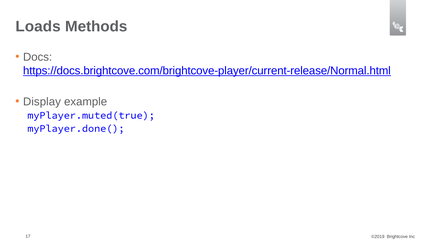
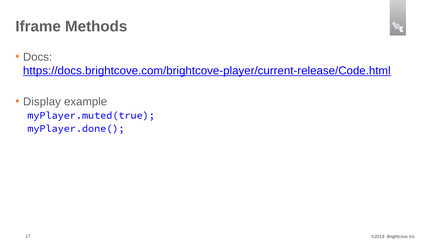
Loads: Loads -> Iframe
https://docs.brightcove.com/brightcove-player/current-release/Normal.html: https://docs.brightcove.com/brightcove-player/current-release/Normal.html -> https://docs.brightcove.com/brightcove-player/current-release/Code.html
